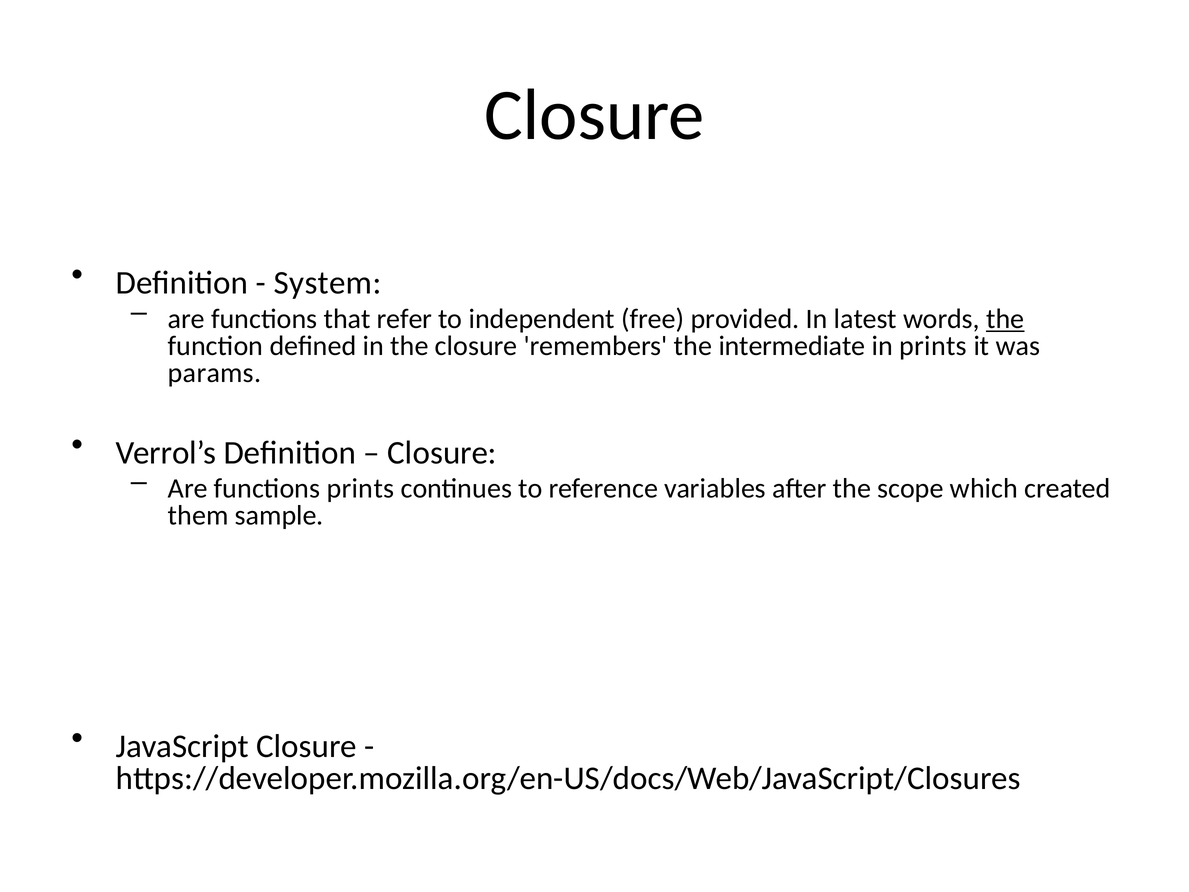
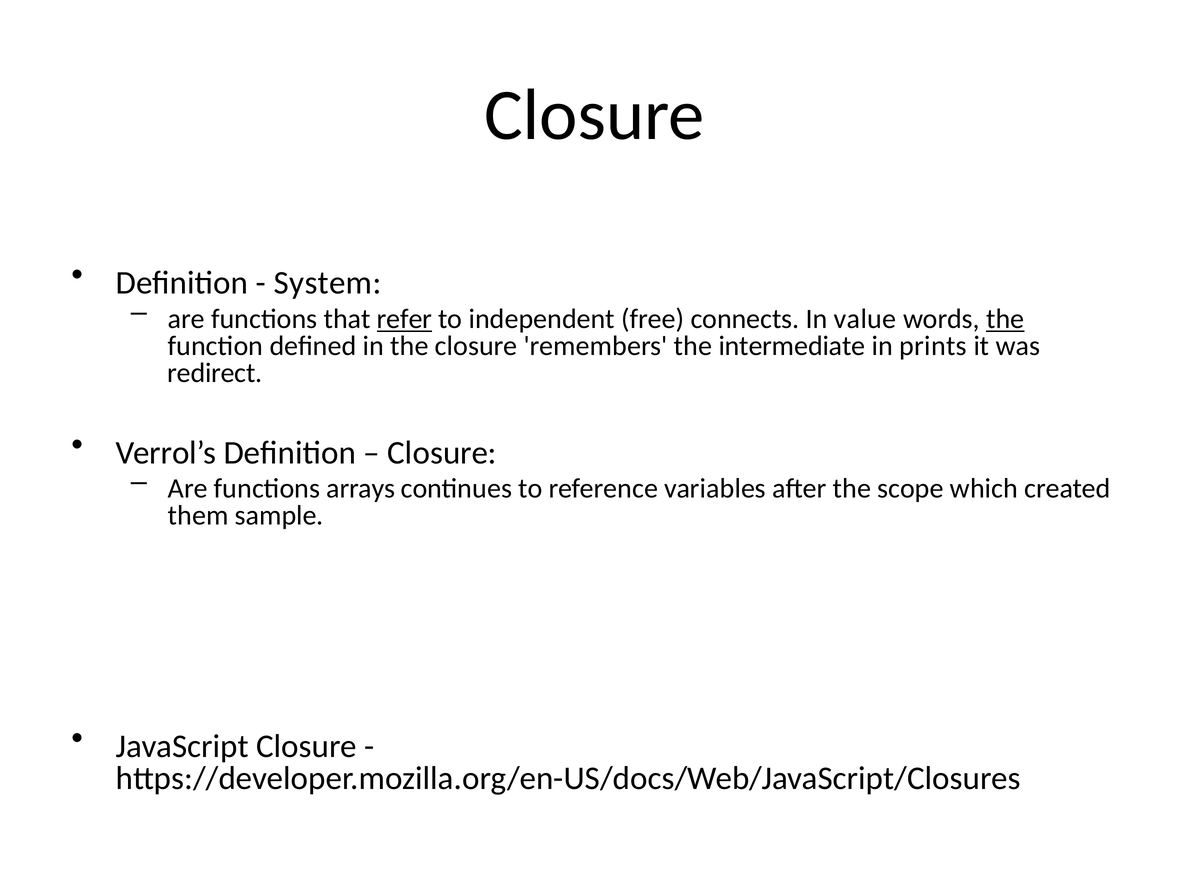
refer underline: none -> present
provided: provided -> connects
latest: latest -> value
params: params -> redirect
functions prints: prints -> arrays
